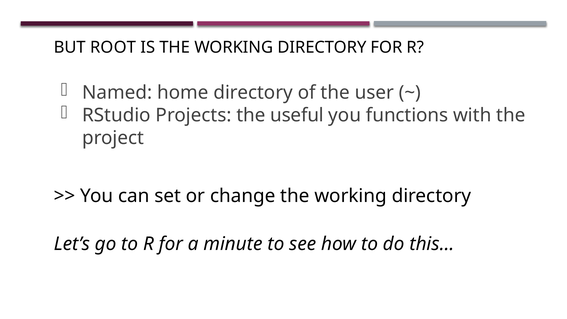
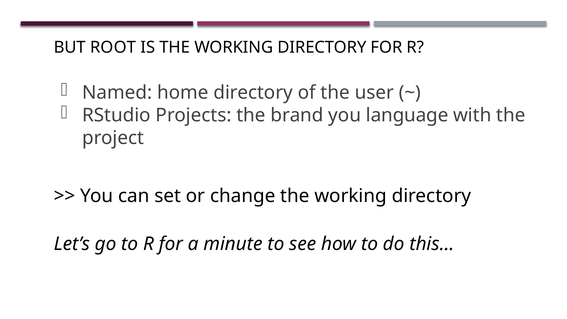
useful: useful -> brand
functions: functions -> language
